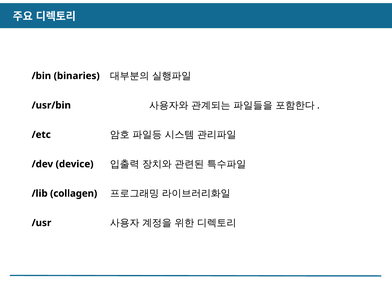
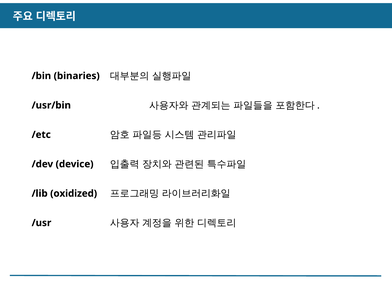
collagen: collagen -> oxidized
